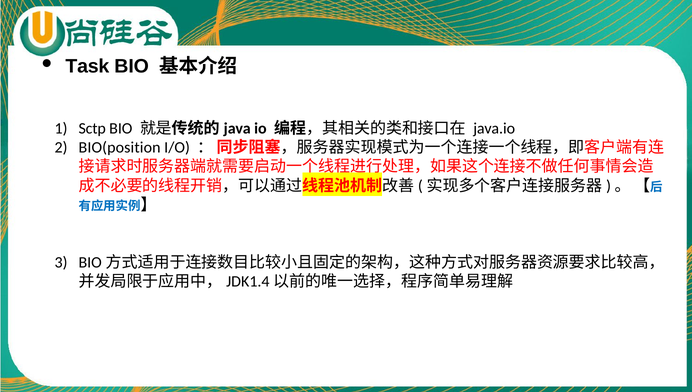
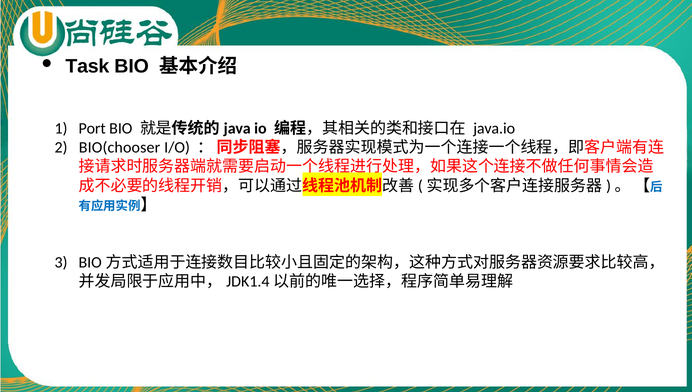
Sctp: Sctp -> Port
BIO(position: BIO(position -> BIO(chooser
